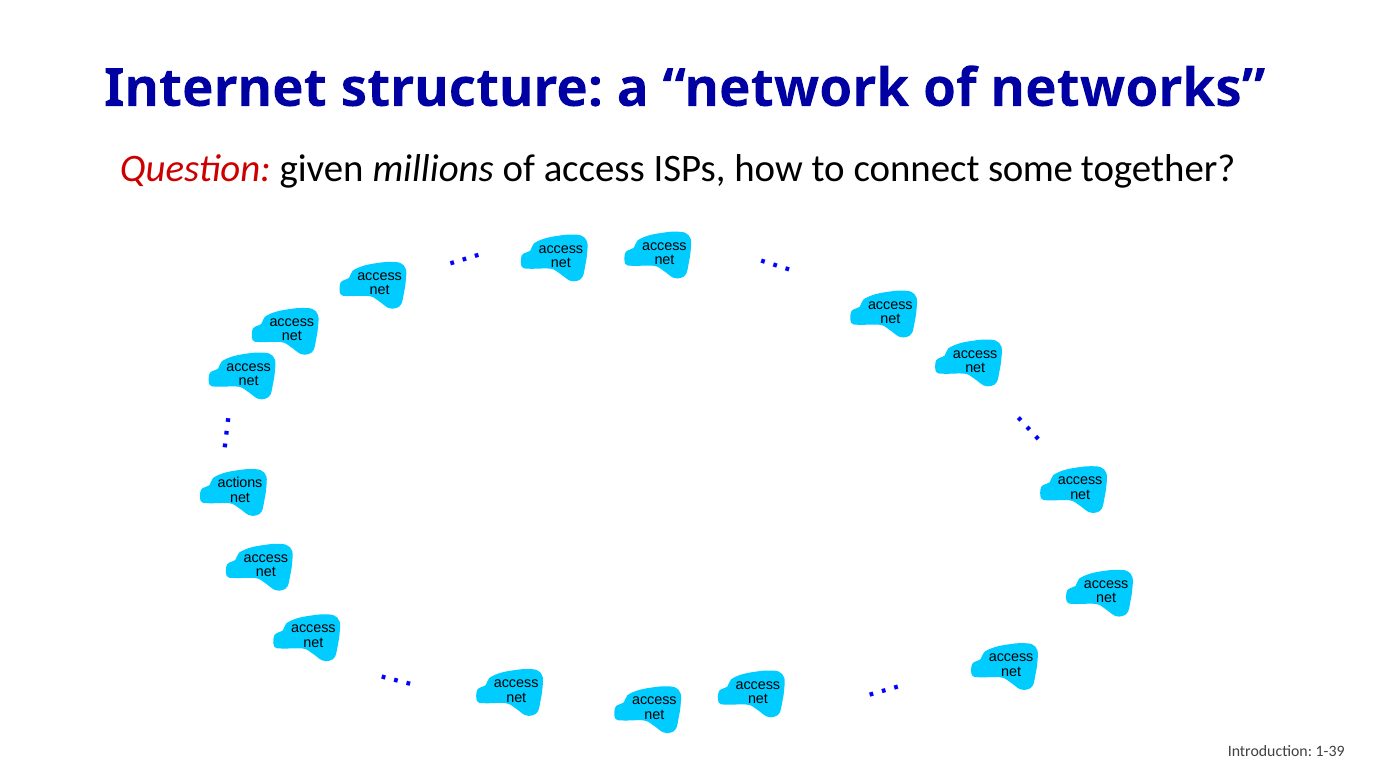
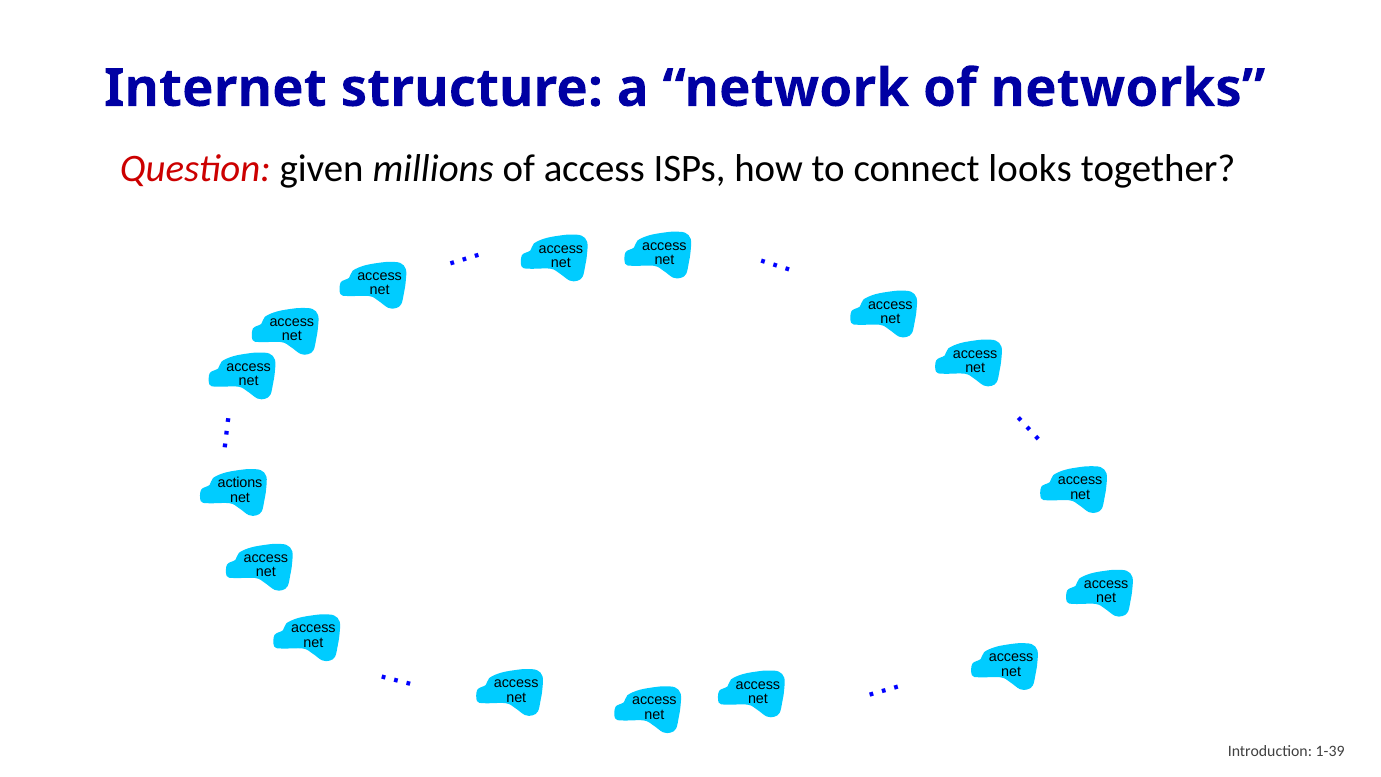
some: some -> looks
